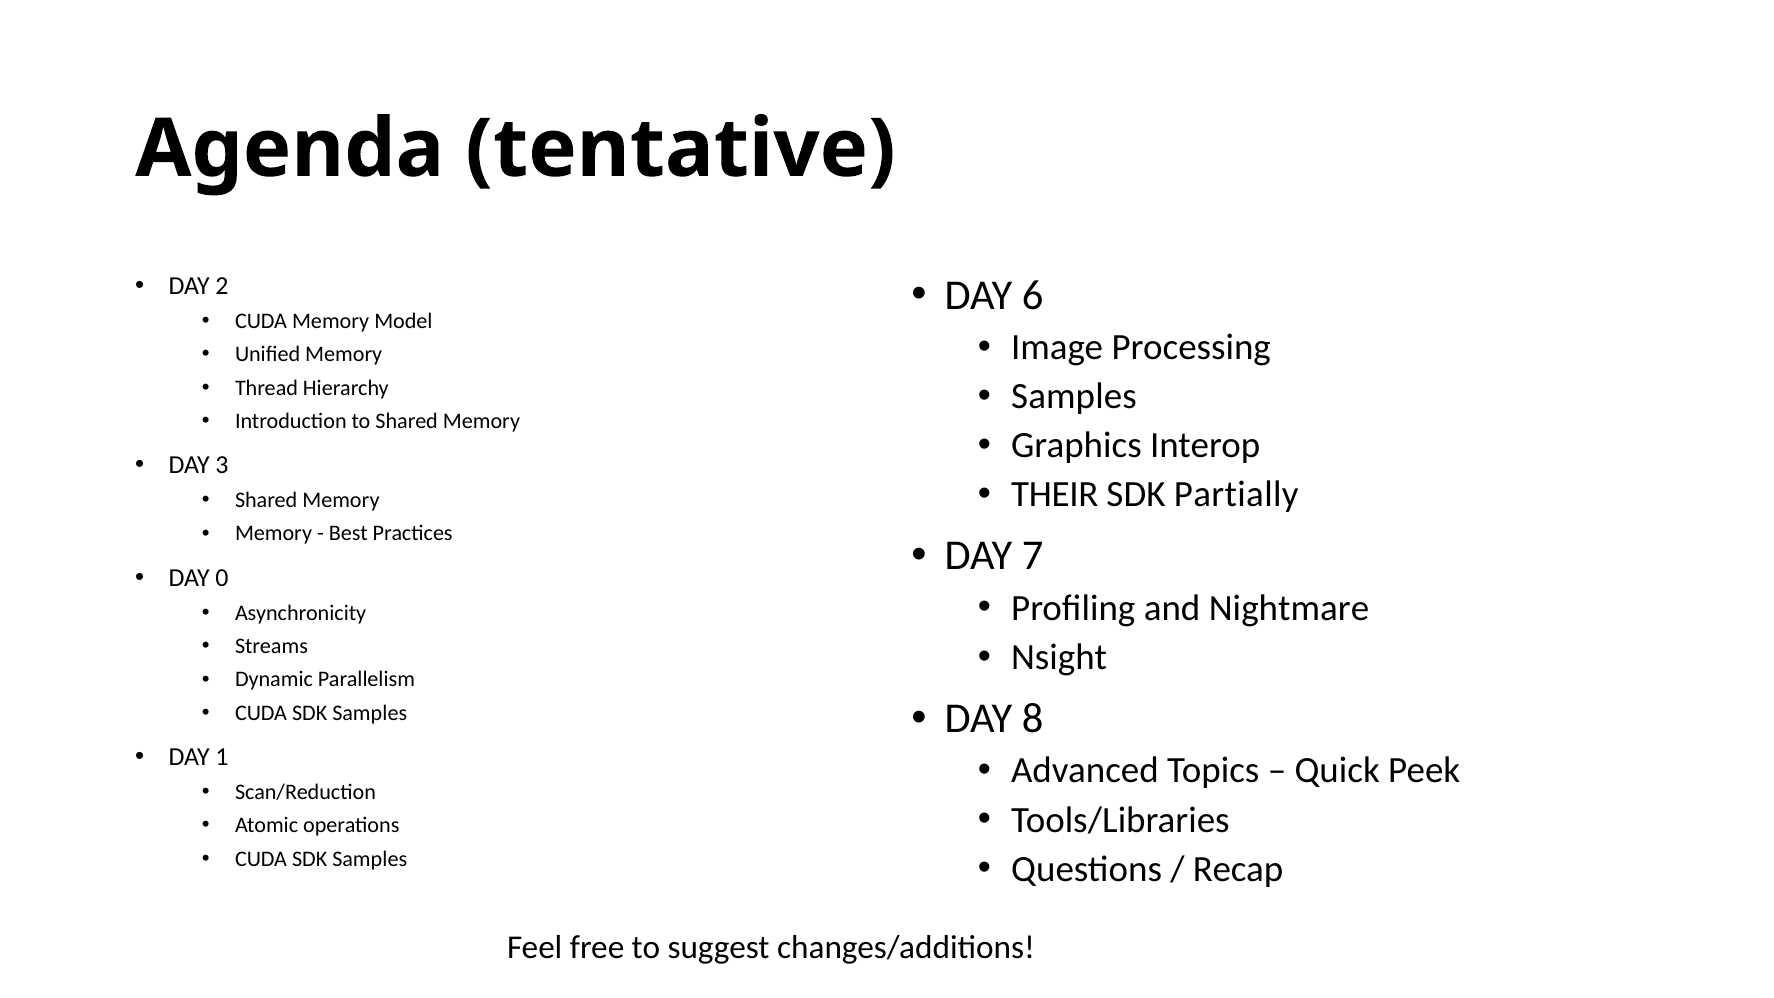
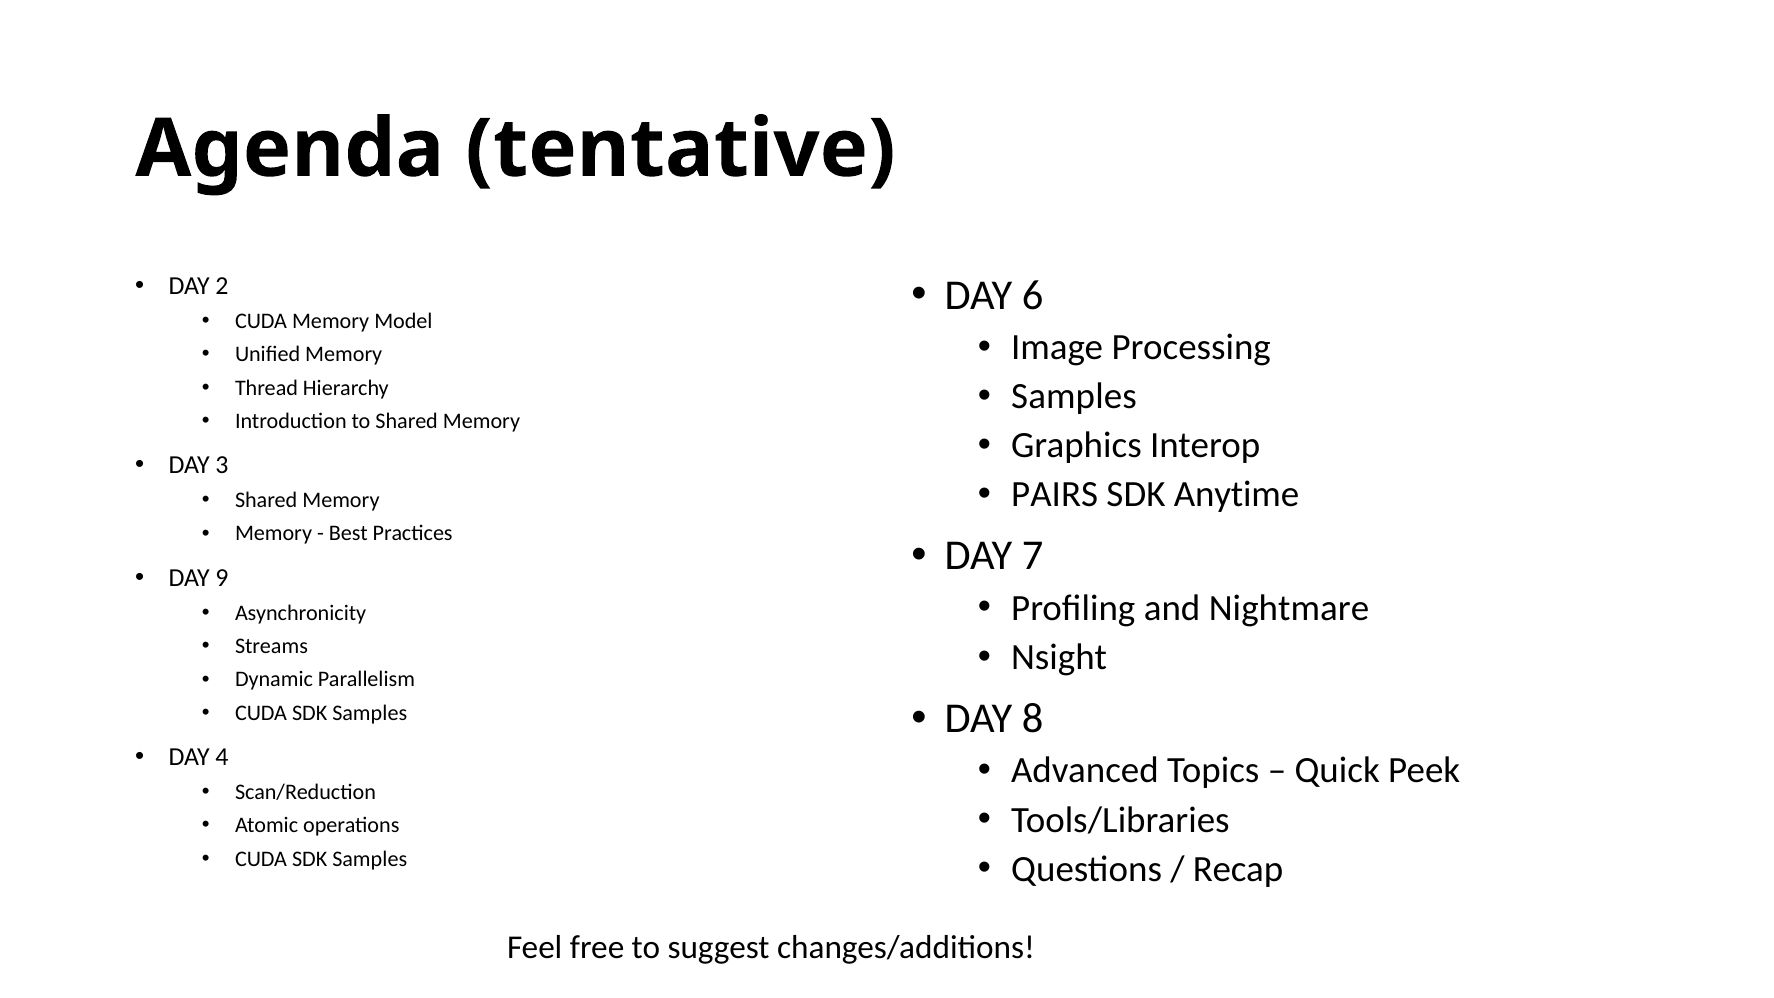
THEIR: THEIR -> PAIRS
Partially: Partially -> Anytime
0: 0 -> 9
1: 1 -> 4
